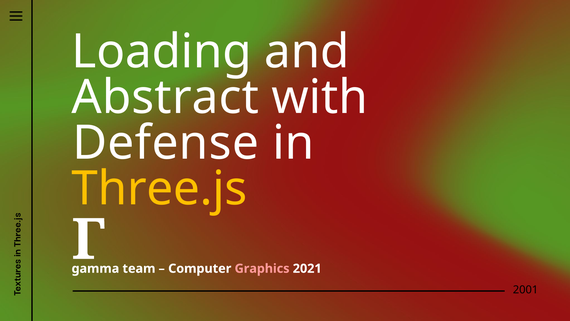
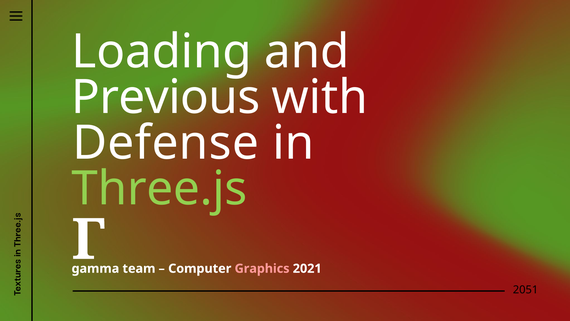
Abstract: Abstract -> Previous
Three.js colour: yellow -> light green
2001: 2001 -> 2051
